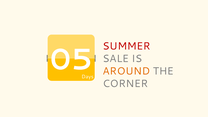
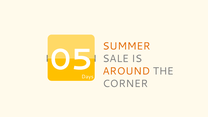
SUMMER colour: red -> orange
